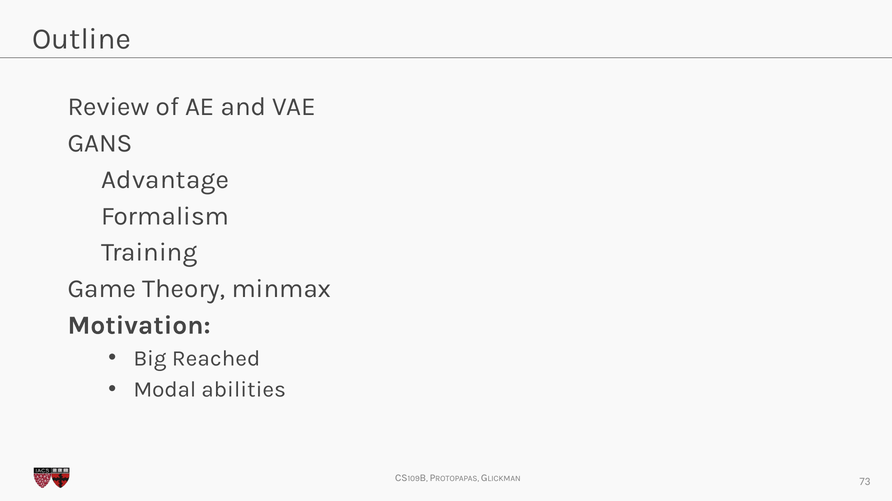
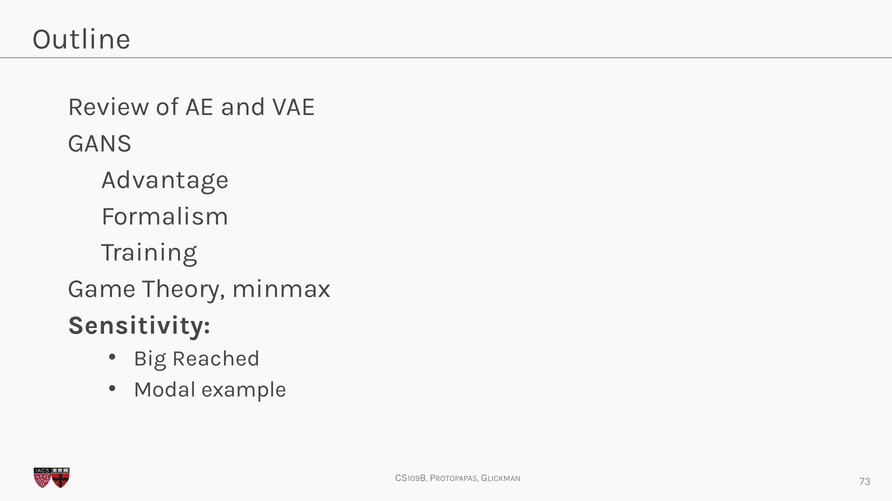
Motivation: Motivation -> Sensitivity
abilities: abilities -> example
